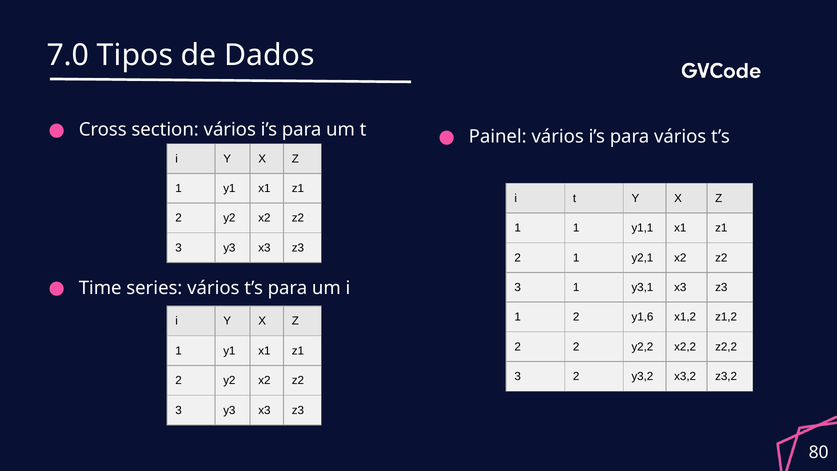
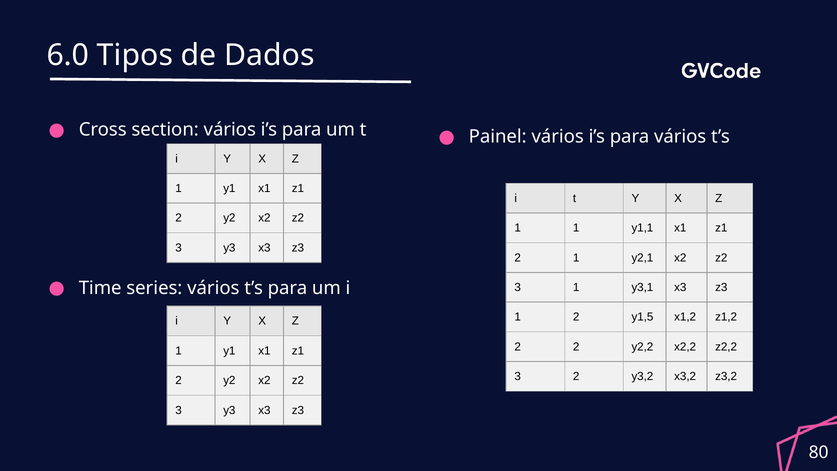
7.0: 7.0 -> 6.0
y1,6: y1,6 -> y1,5
